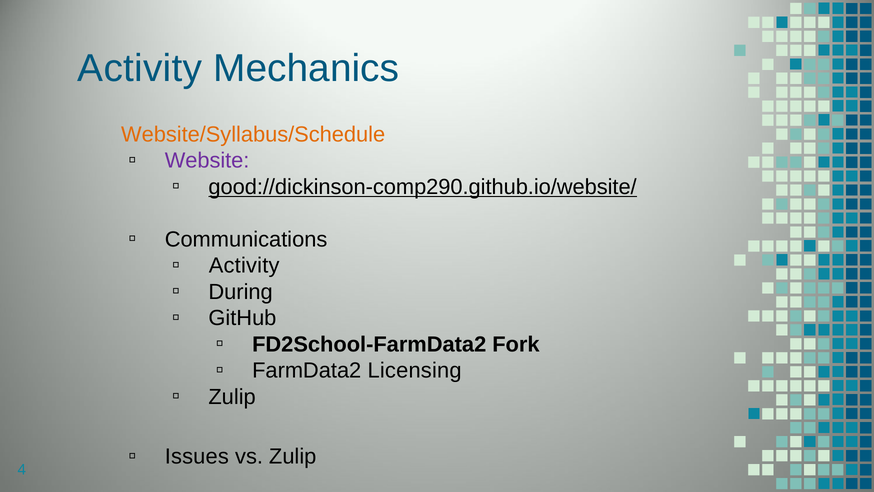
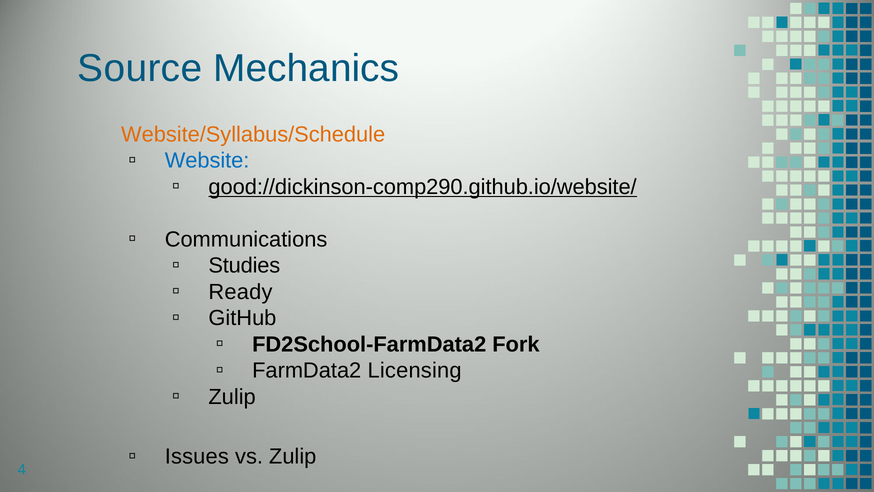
Activity at (140, 68): Activity -> Source
Website colour: purple -> blue
Activity at (244, 265): Activity -> Studies
During: During -> Ready
